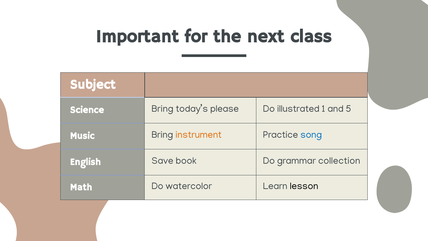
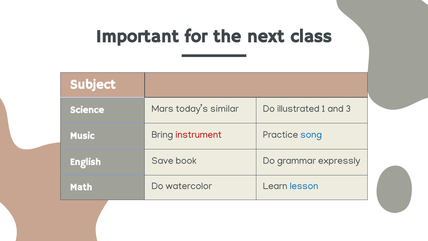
Science Bring: Bring -> Mars
please: please -> similar
5: 5 -> 3
instrument colour: orange -> red
collection: collection -> expressly
lesson colour: black -> blue
